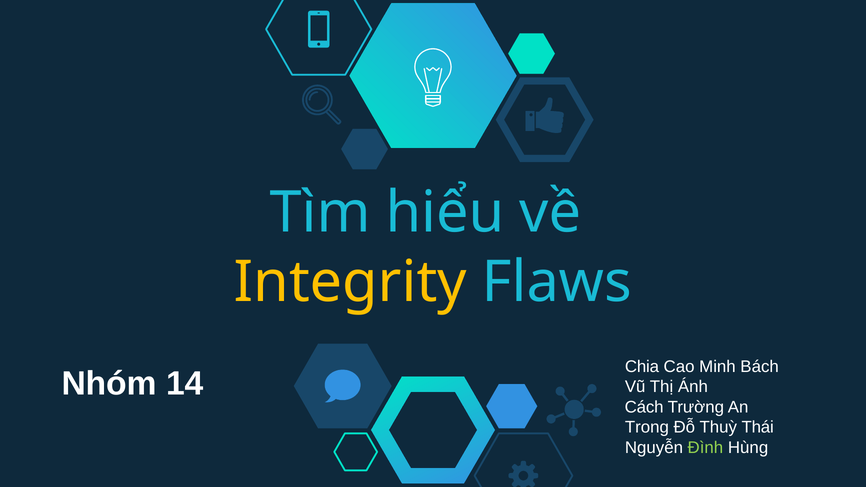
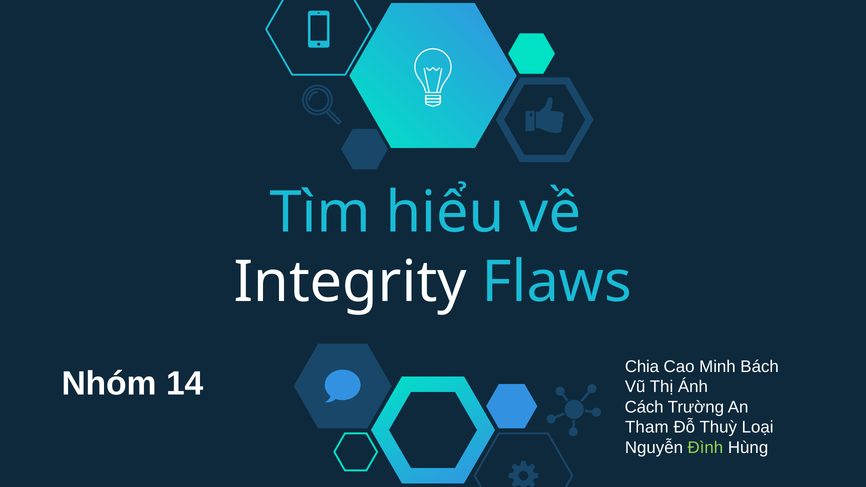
Integrity colour: yellow -> white
Trong: Trong -> Tham
Thái: Thái -> Loại
